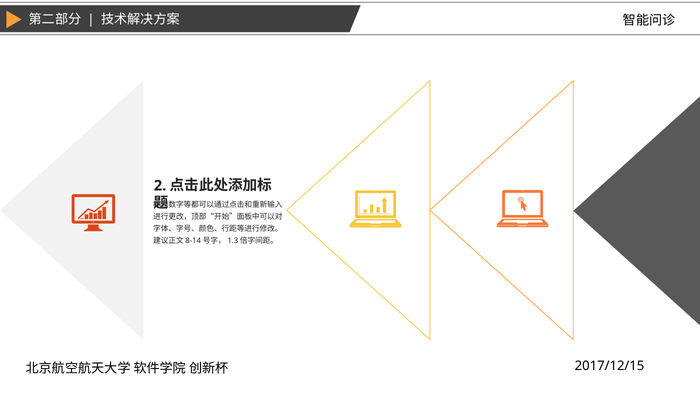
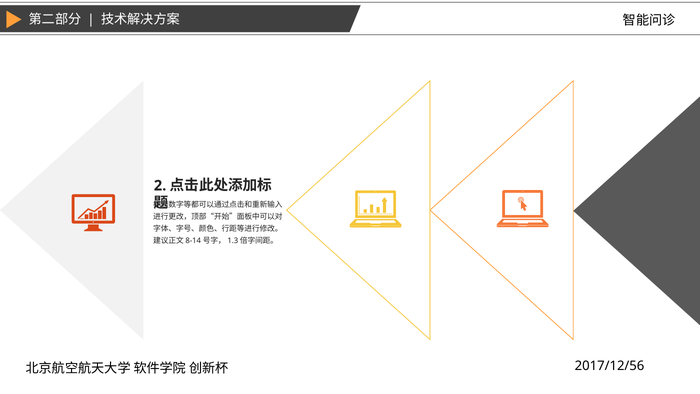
2017/12/15: 2017/12/15 -> 2017/12/56
